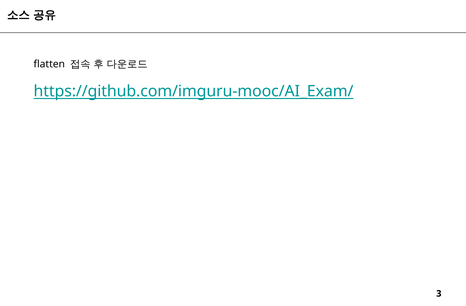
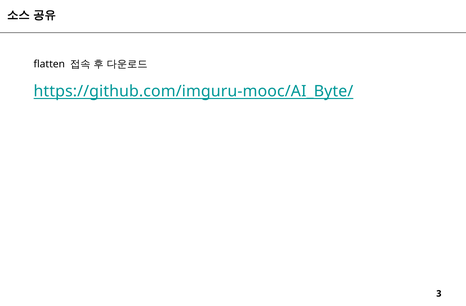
https://github.com/imguru-mooc/AI_Exam/: https://github.com/imguru-mooc/AI_Exam/ -> https://github.com/imguru-mooc/AI_Byte/
